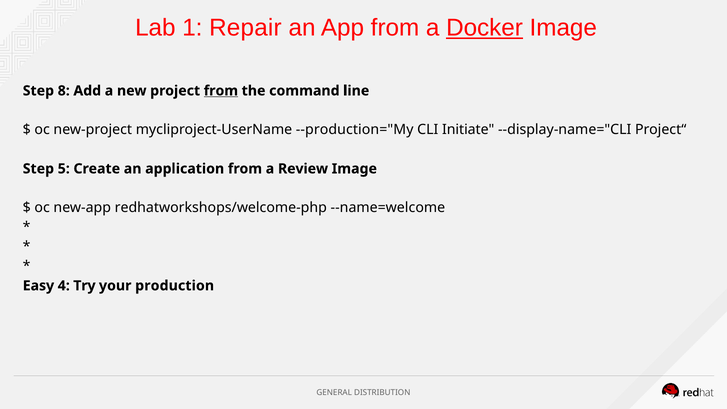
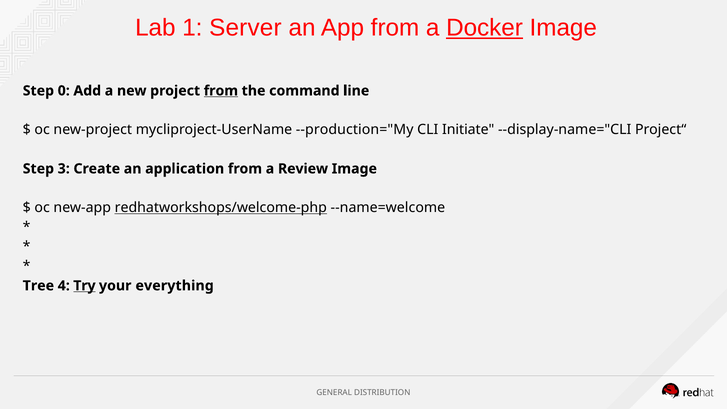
Repair: Repair -> Server
8: 8 -> 0
5: 5 -> 3
redhatworkshops/welcome-php underline: none -> present
Easy: Easy -> Tree
Try underline: none -> present
production: production -> everything
